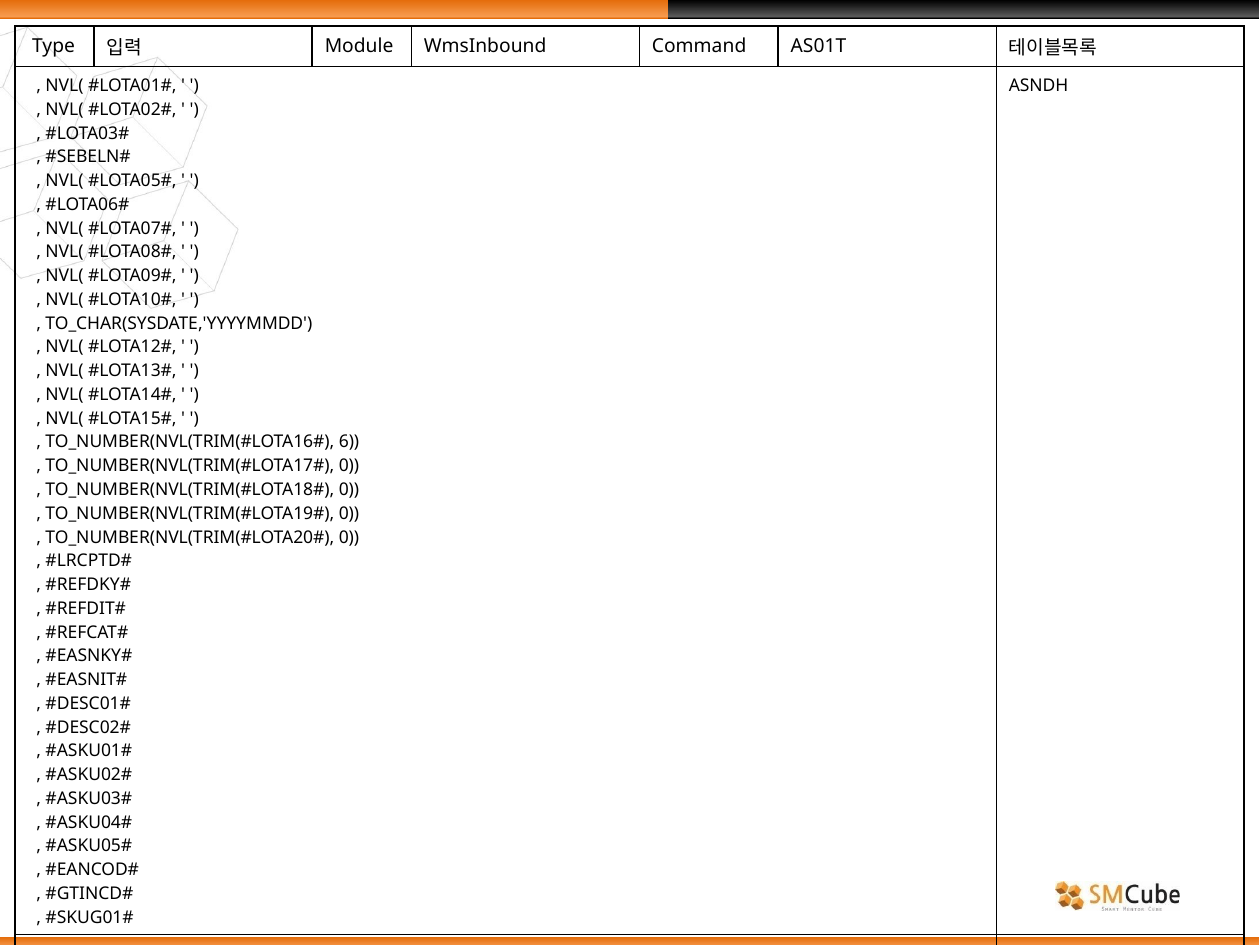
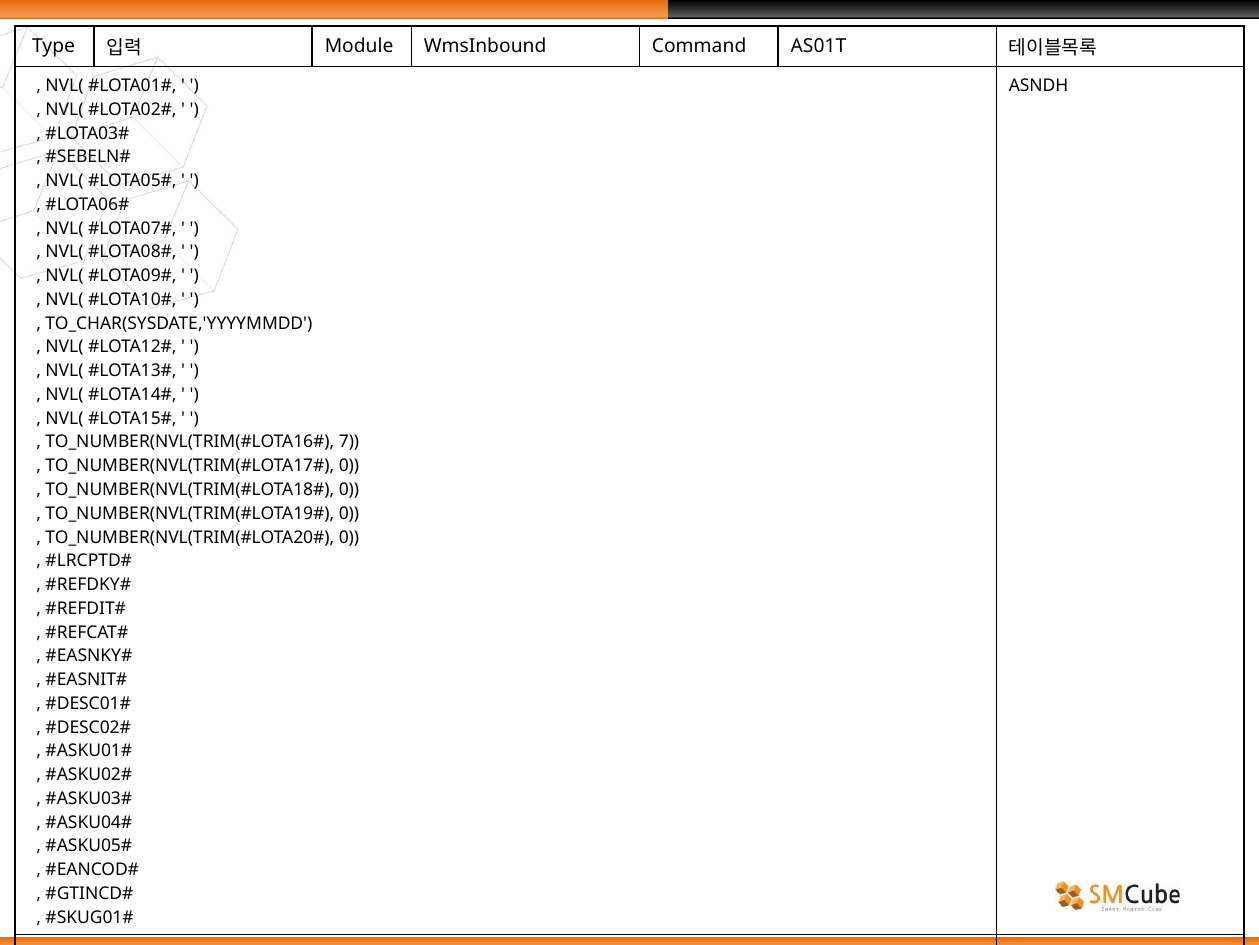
6: 6 -> 7
